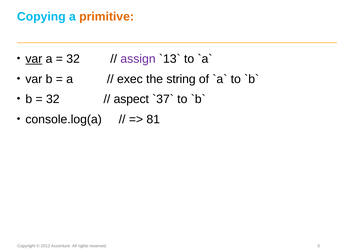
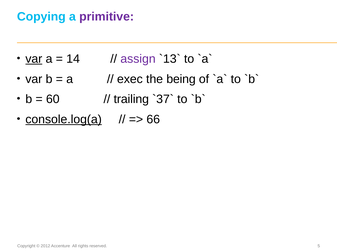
primitive colour: orange -> purple
32 at (73, 59): 32 -> 14
string: string -> being
32 at (53, 99): 32 -> 60
aspect: aspect -> trailing
console.log(a underline: none -> present
81: 81 -> 66
